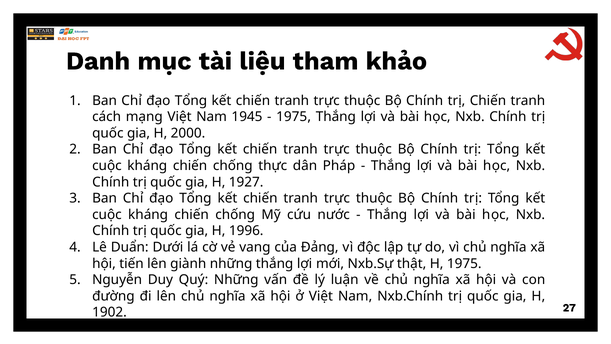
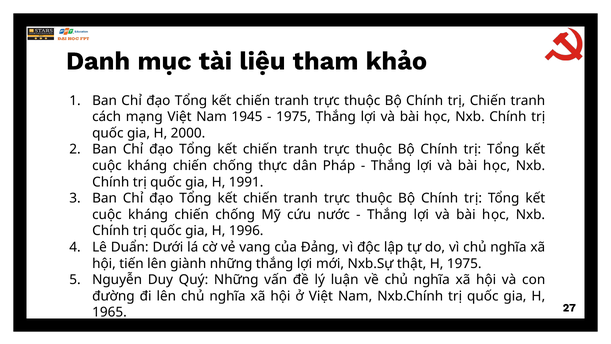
1927: 1927 -> 1991
1902: 1902 -> 1965
